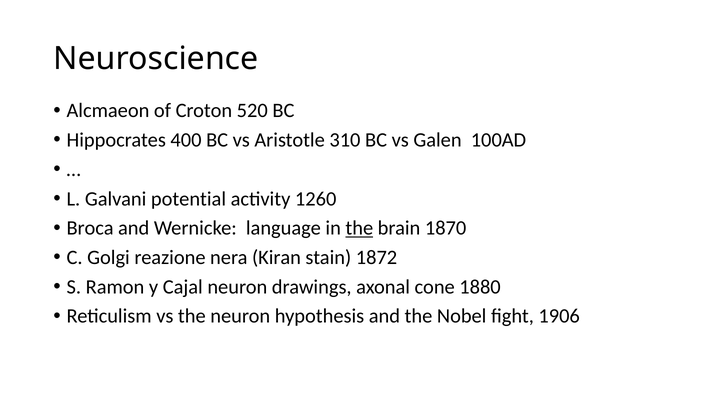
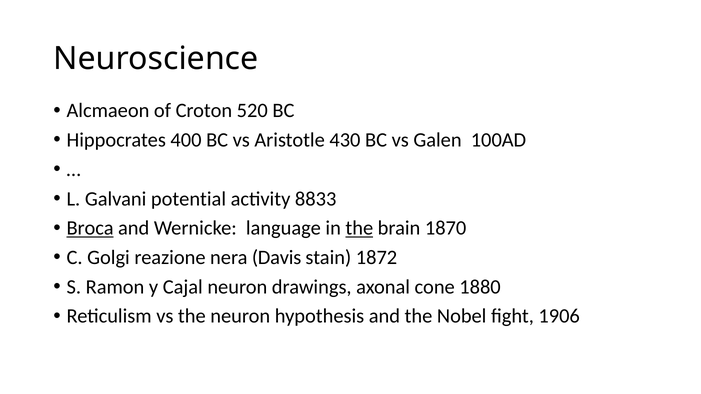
310: 310 -> 430
1260: 1260 -> 8833
Broca underline: none -> present
Kiran: Kiran -> Davis
